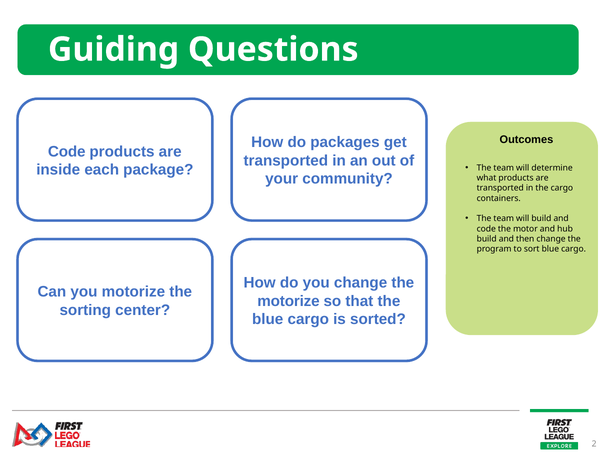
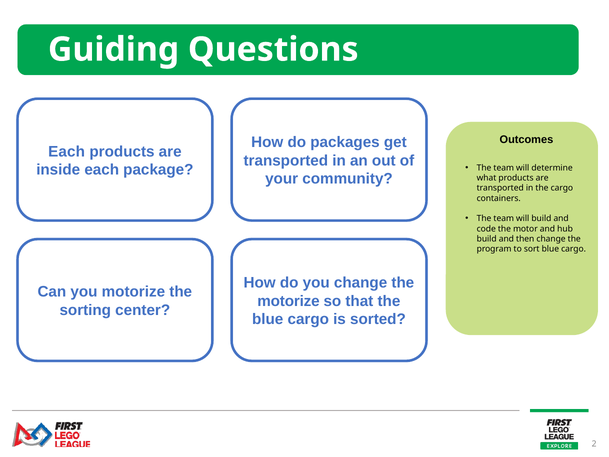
Code at (67, 151): Code -> Each
